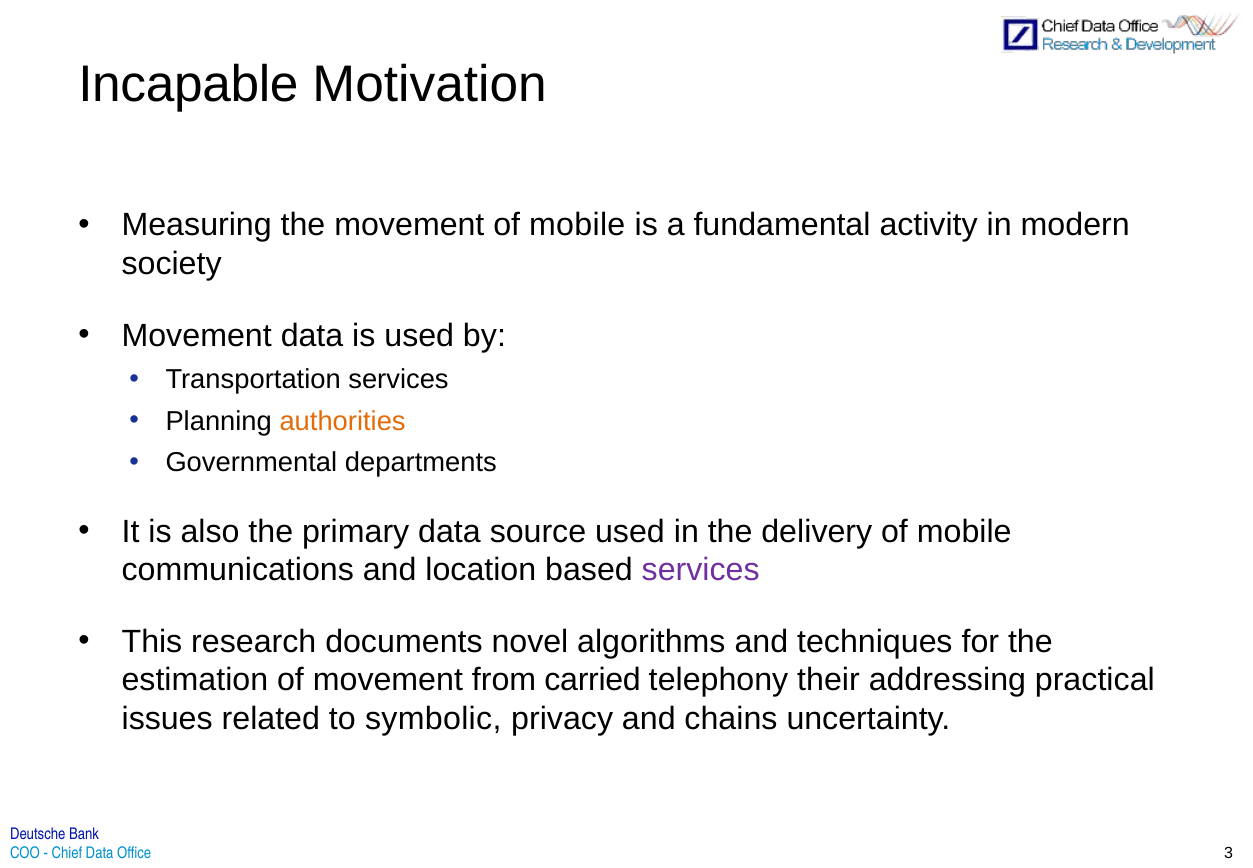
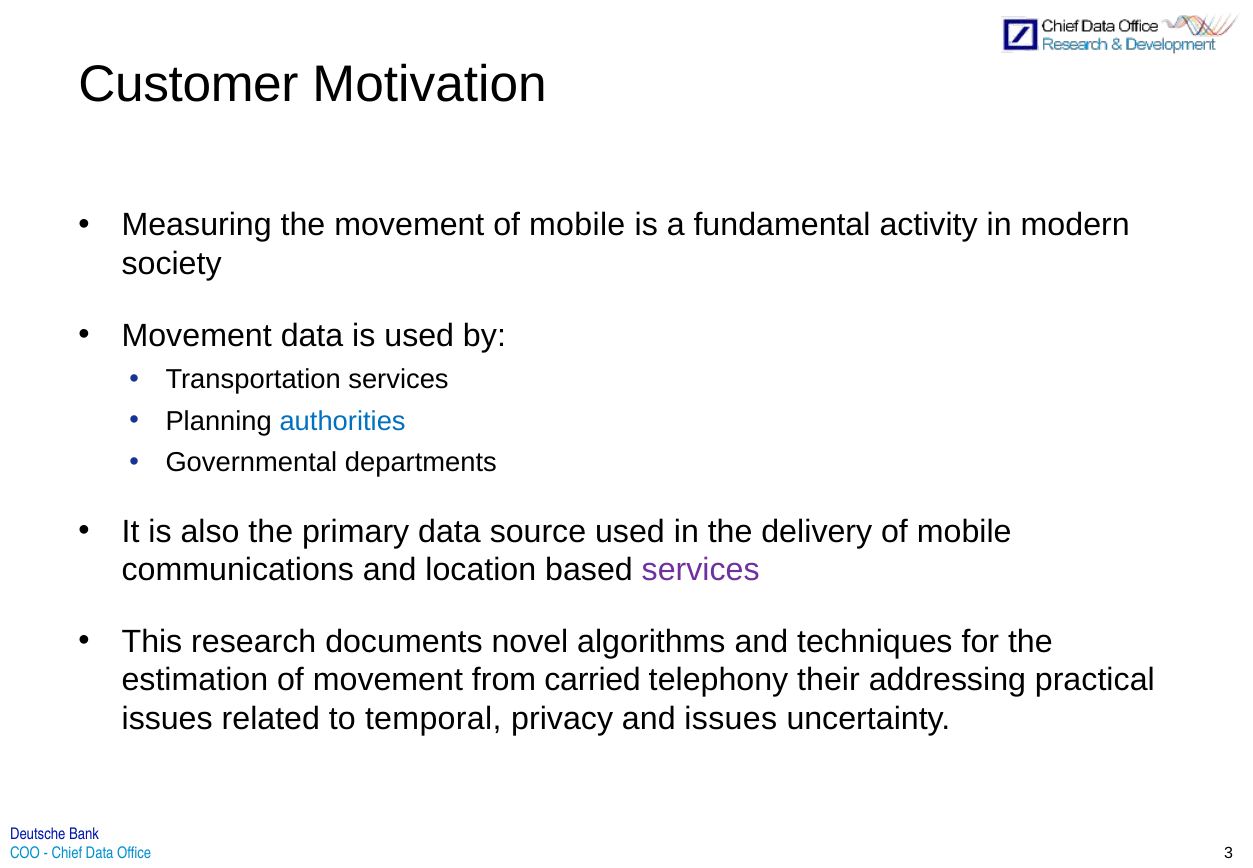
Incapable: Incapable -> Customer
authorities colour: orange -> blue
symbolic: symbolic -> temporal
and chains: chains -> issues
